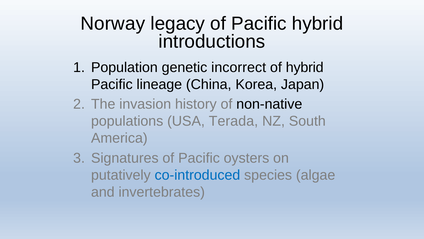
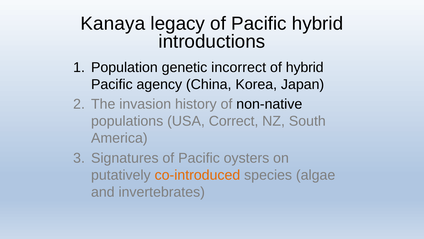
Norway: Norway -> Kanaya
lineage: lineage -> agency
Terada: Terada -> Correct
co-introduced colour: blue -> orange
